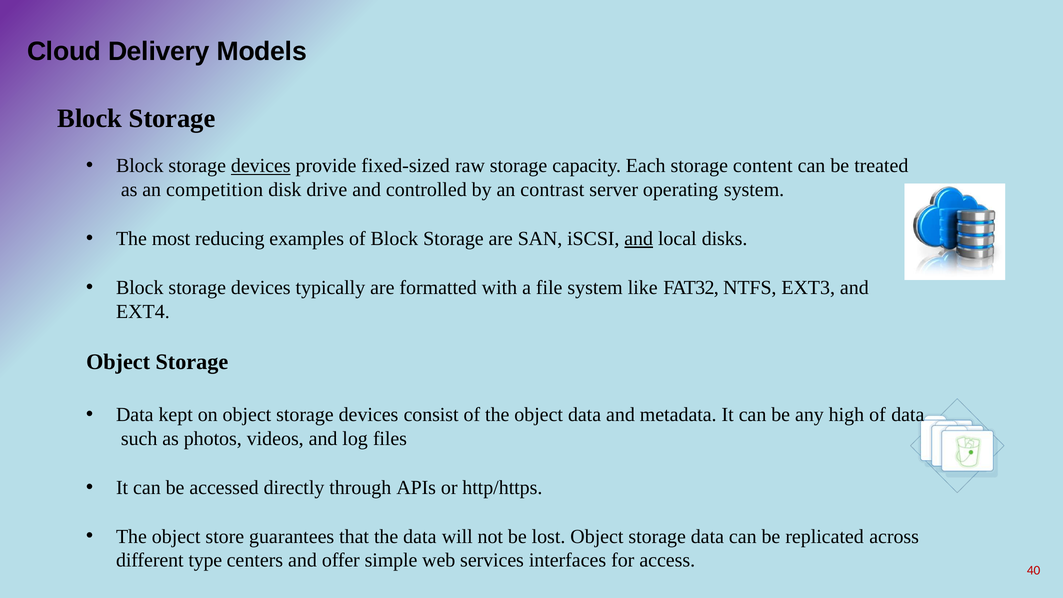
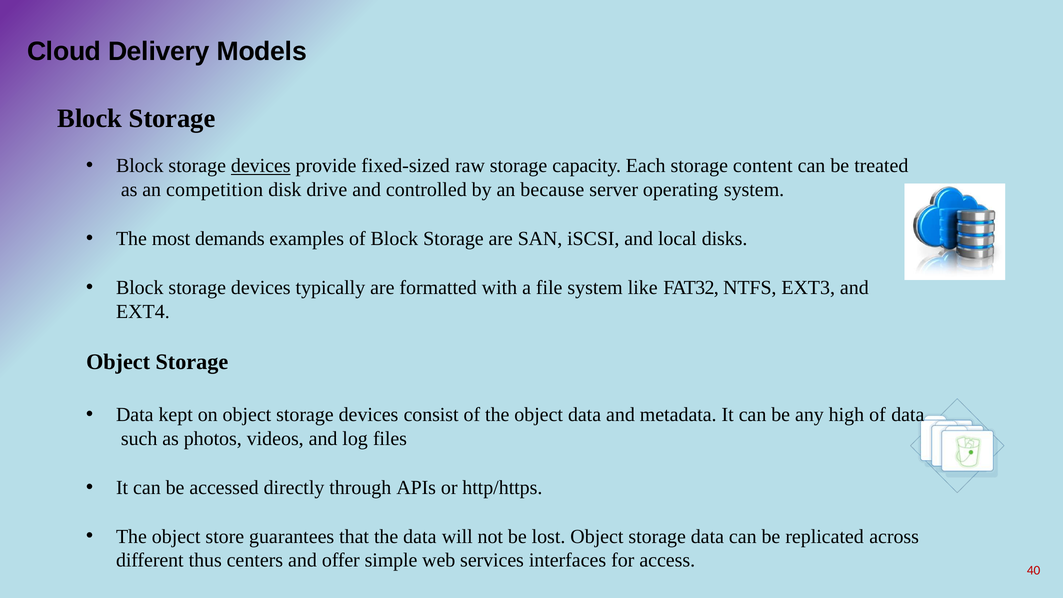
contrast: contrast -> because
reducing: reducing -> demands
and at (639, 239) underline: present -> none
type: type -> thus
